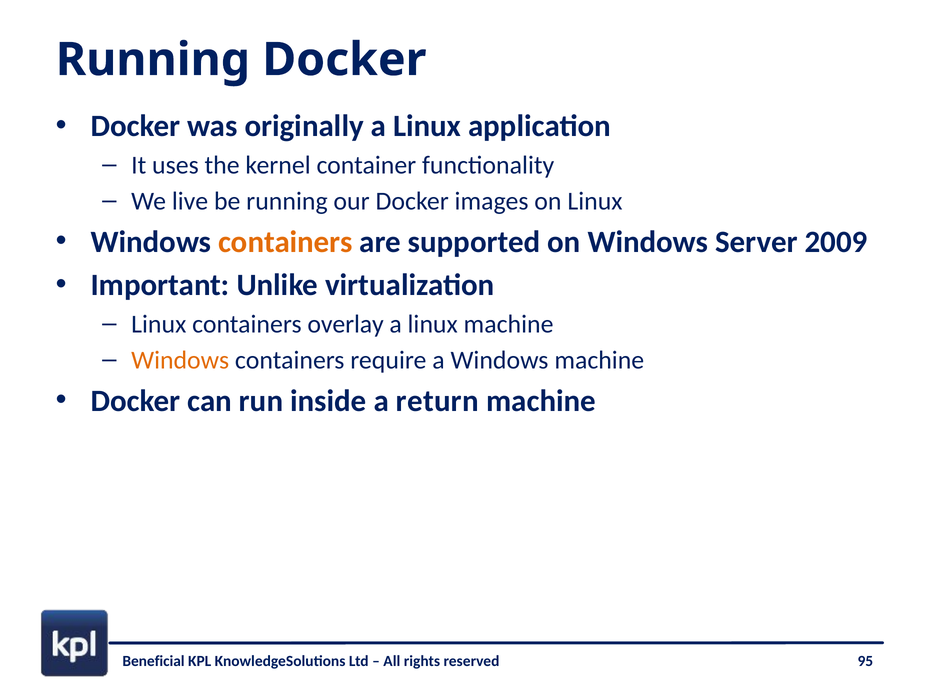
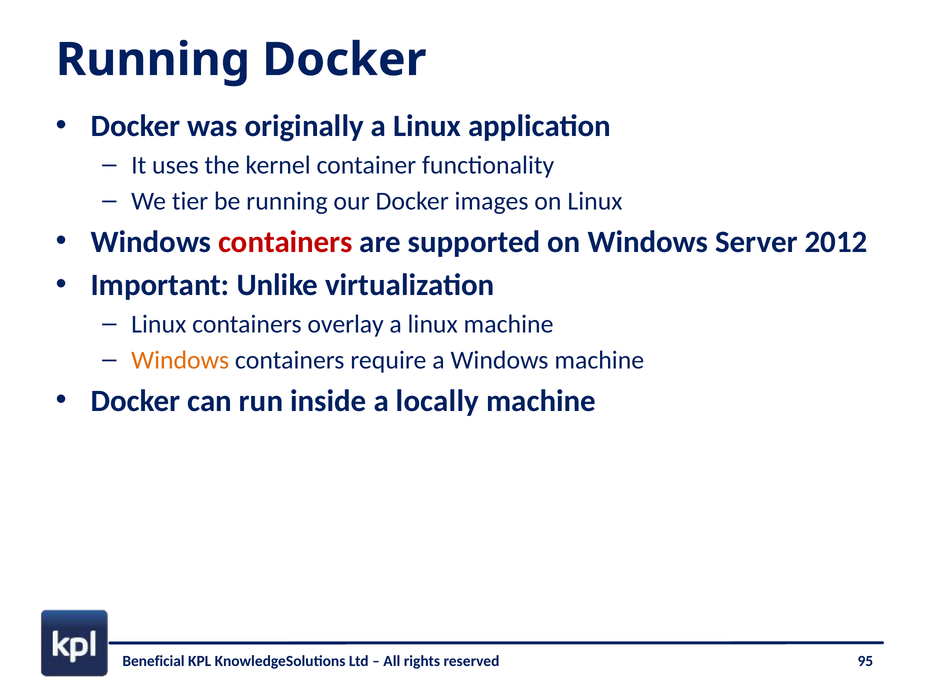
live: live -> tier
containers at (285, 242) colour: orange -> red
2009: 2009 -> 2012
return: return -> locally
